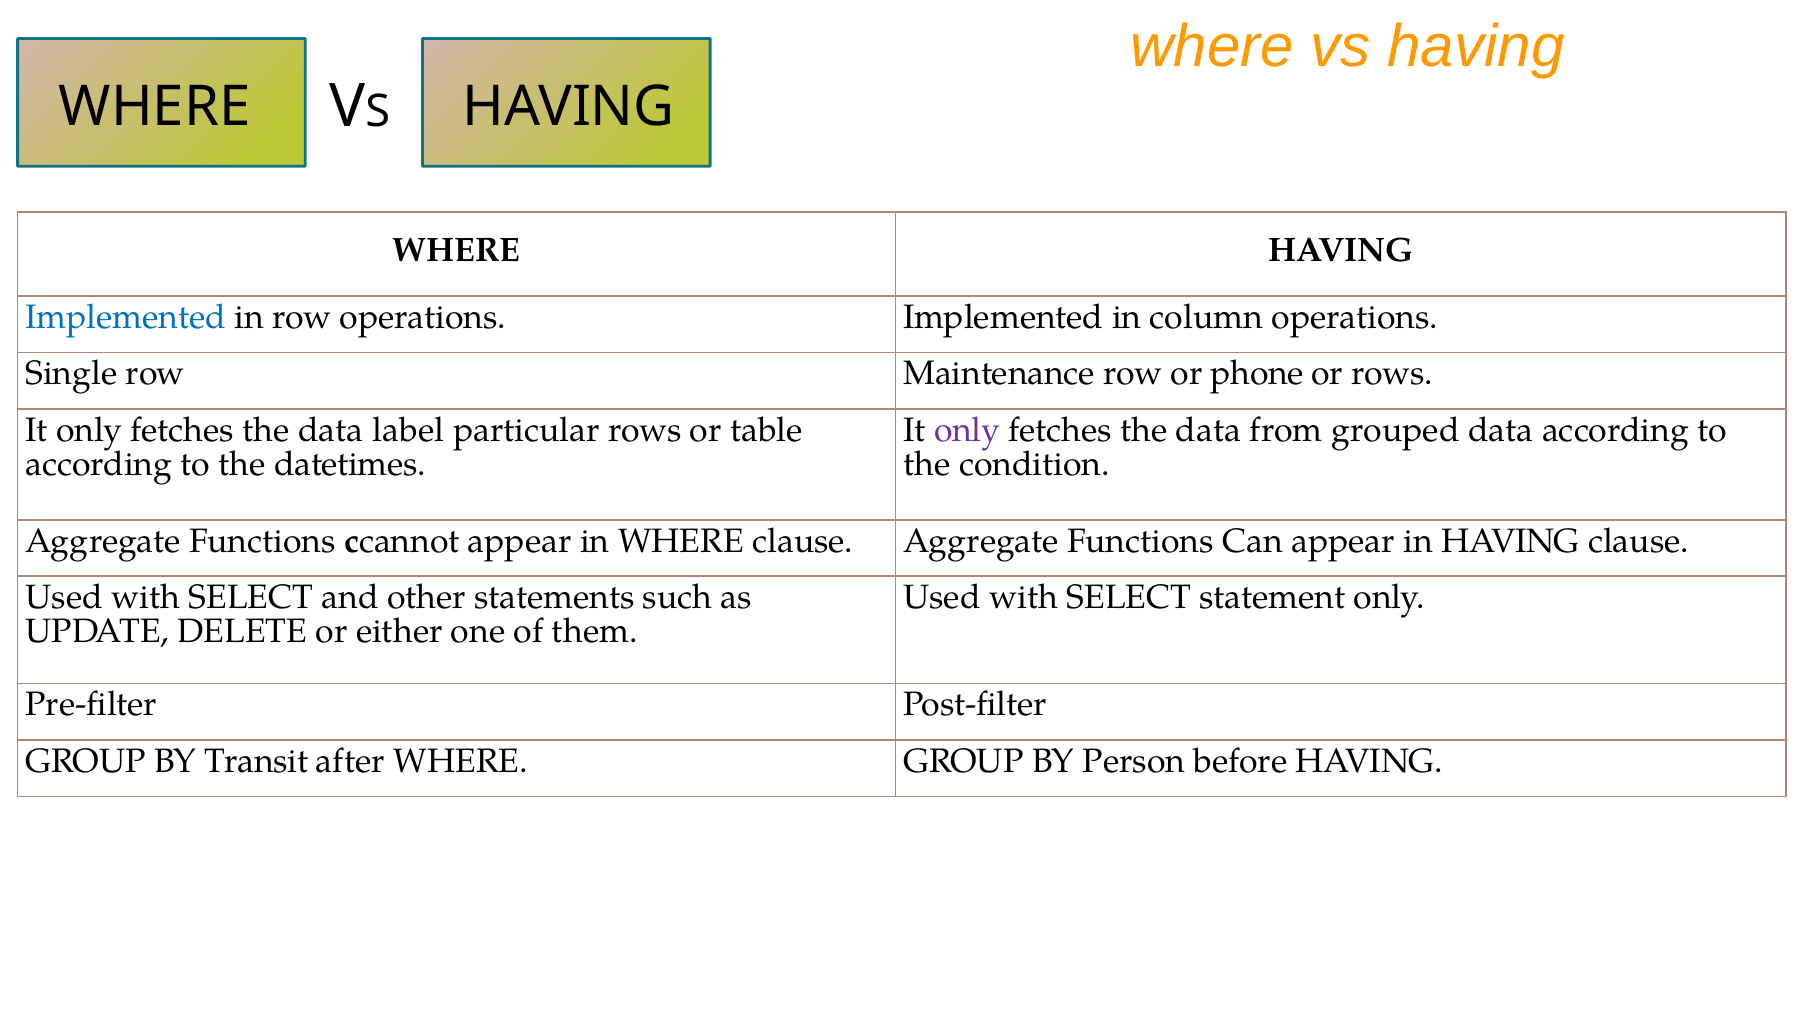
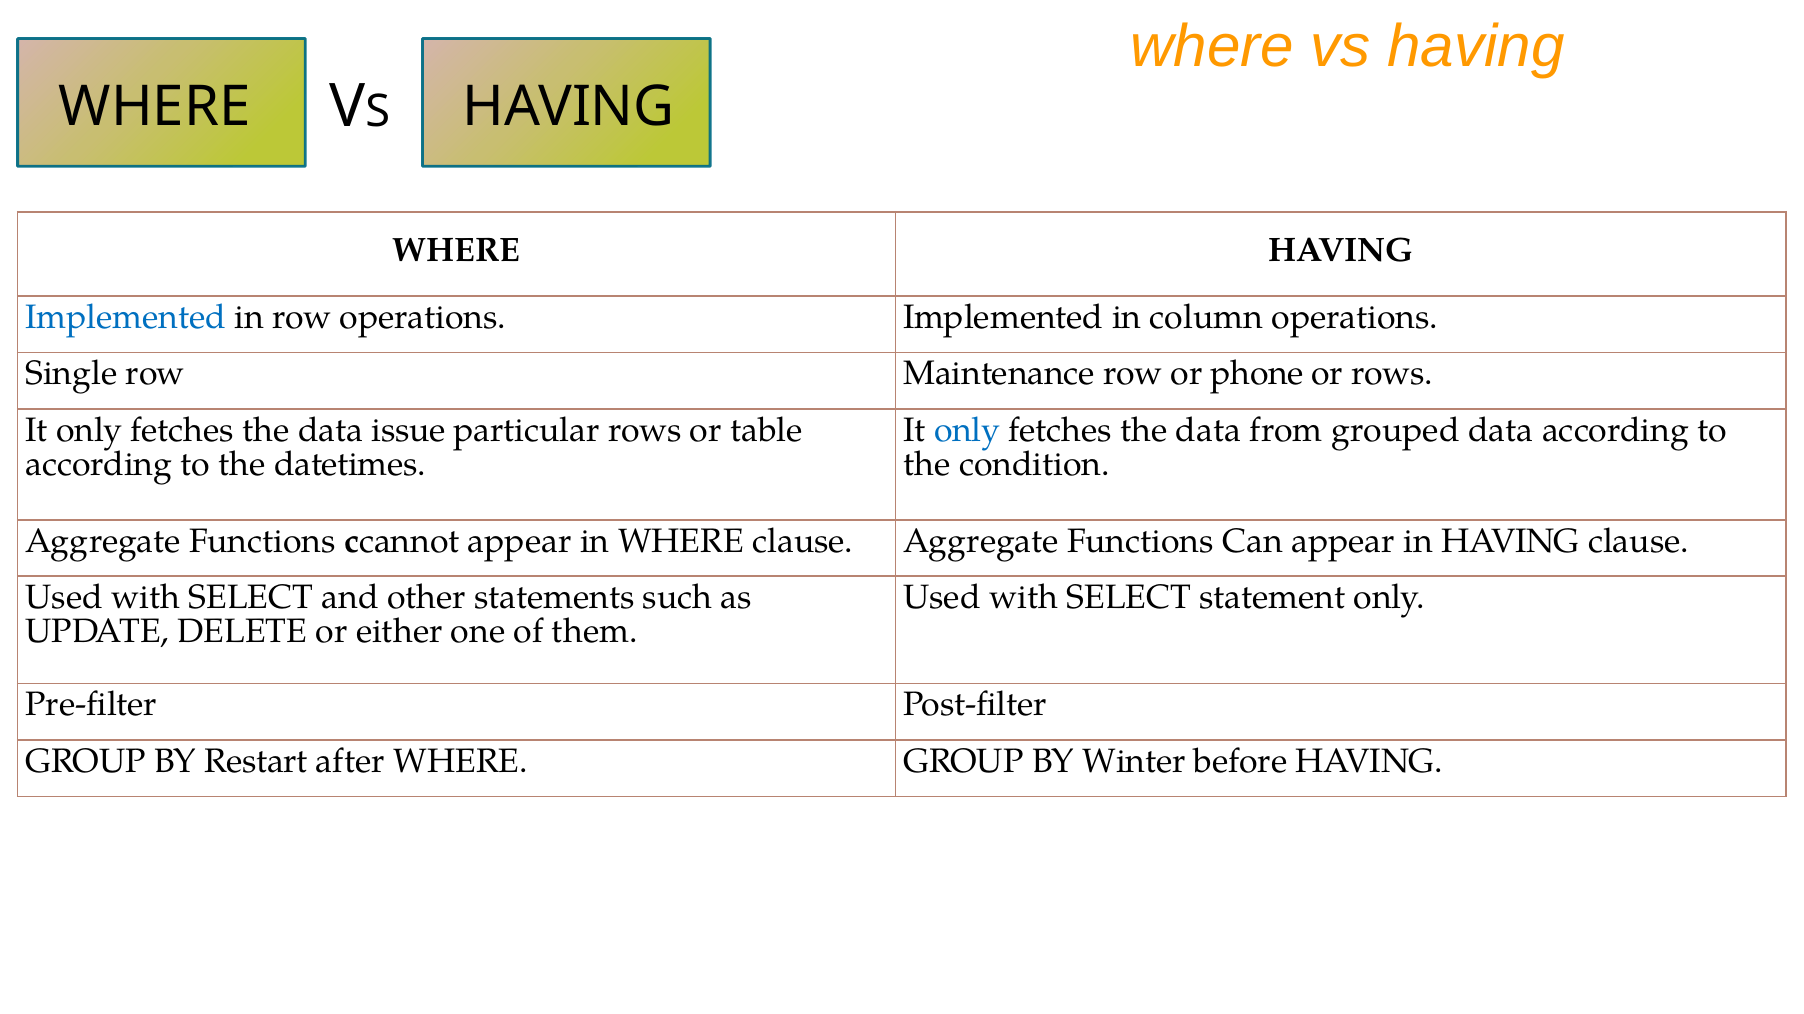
label: label -> issue
only at (967, 431) colour: purple -> blue
Transit: Transit -> Restart
Person: Person -> Winter
